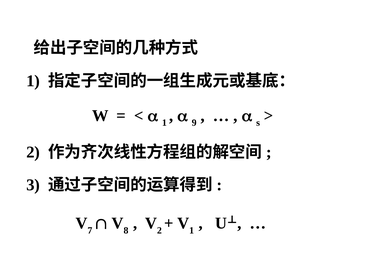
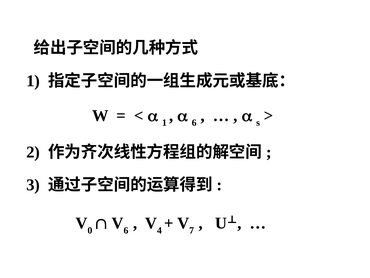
9 at (194, 123): 9 -> 6
7: 7 -> 0
8 at (126, 230): 8 -> 6
2 at (159, 230): 2 -> 4
1 at (192, 230): 1 -> 7
